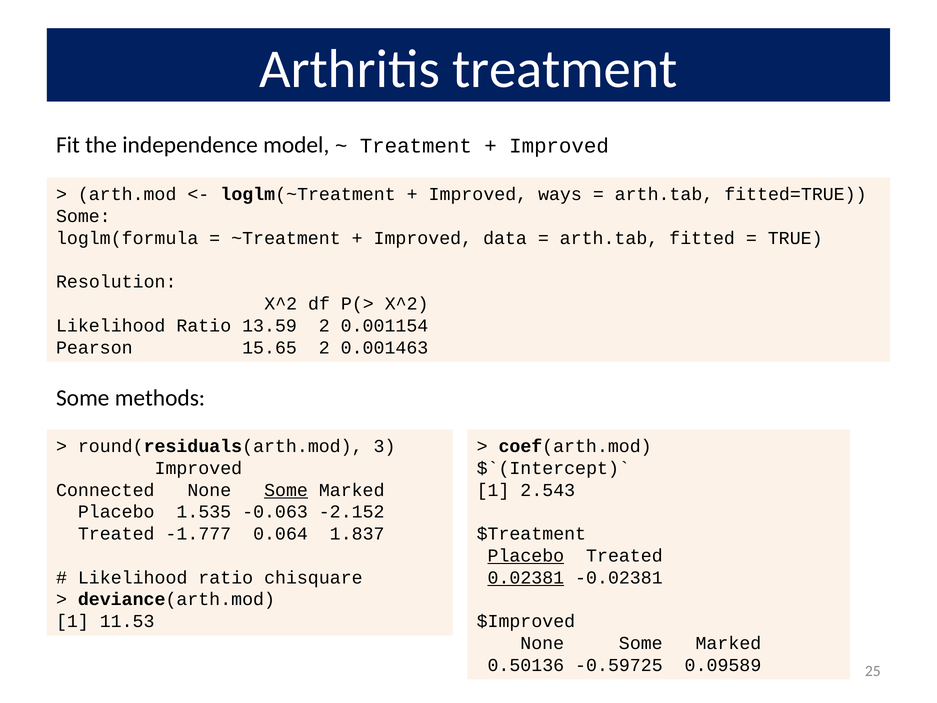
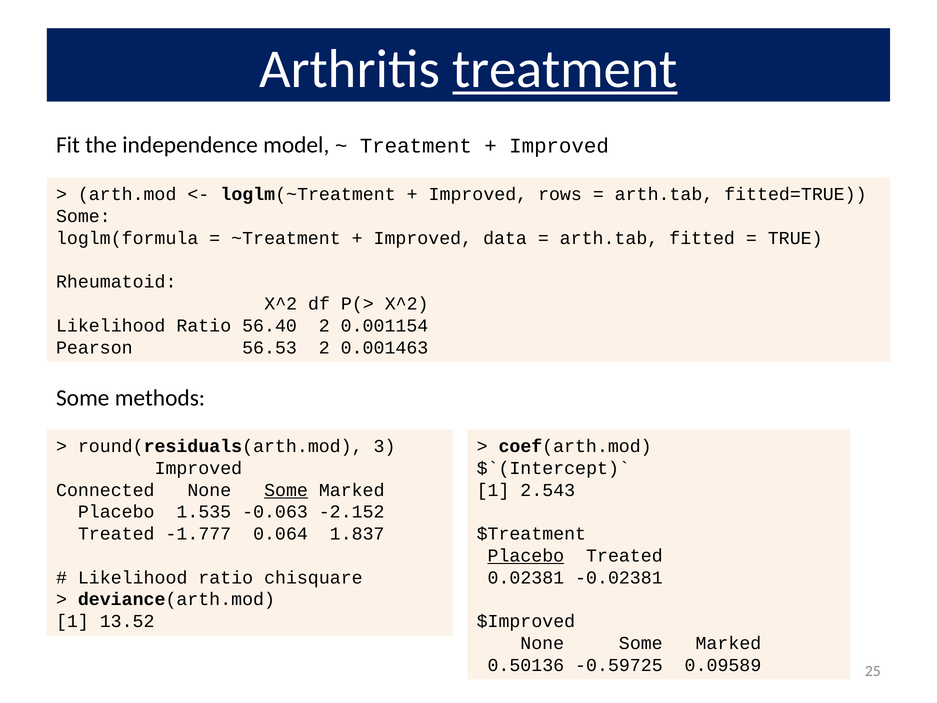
treatment at (565, 69) underline: none -> present
ways: ways -> rows
Resolution: Resolution -> Rheumatoid
13.59: 13.59 -> 56.40
15.65: 15.65 -> 56.53
0.02381 underline: present -> none
11.53: 11.53 -> 13.52
